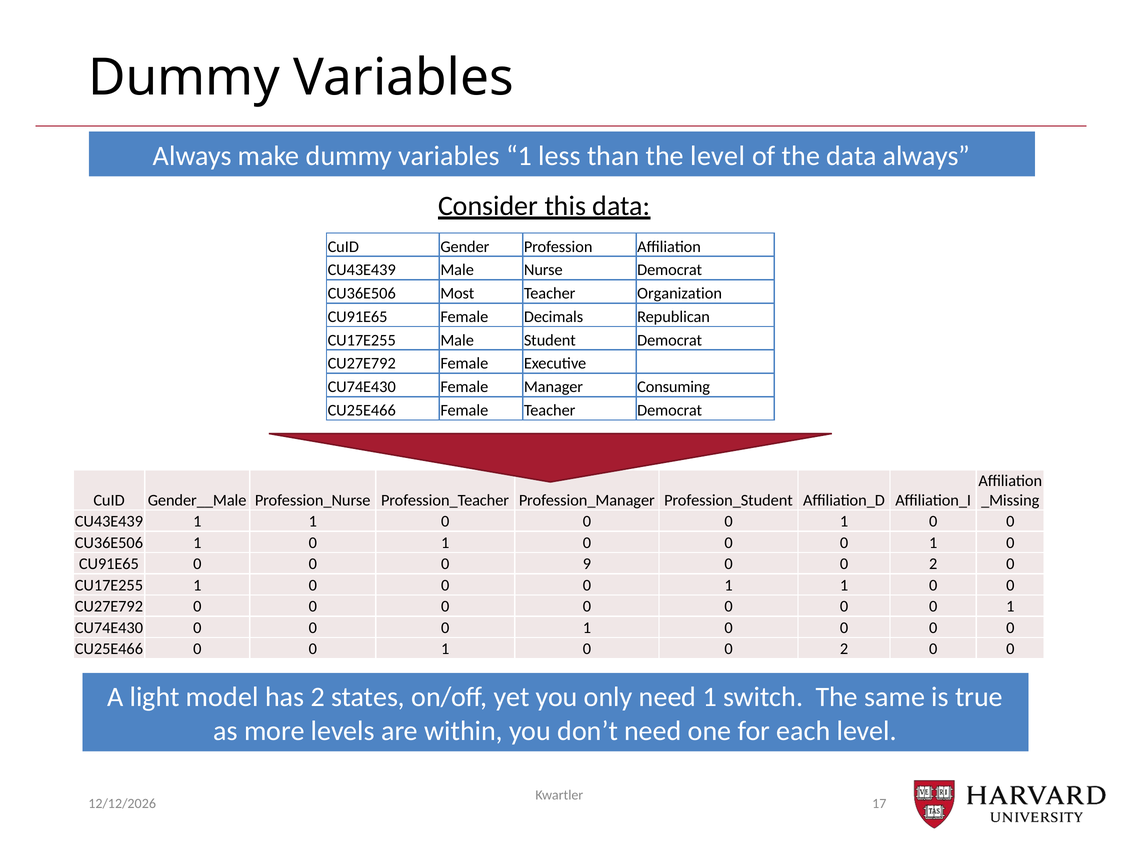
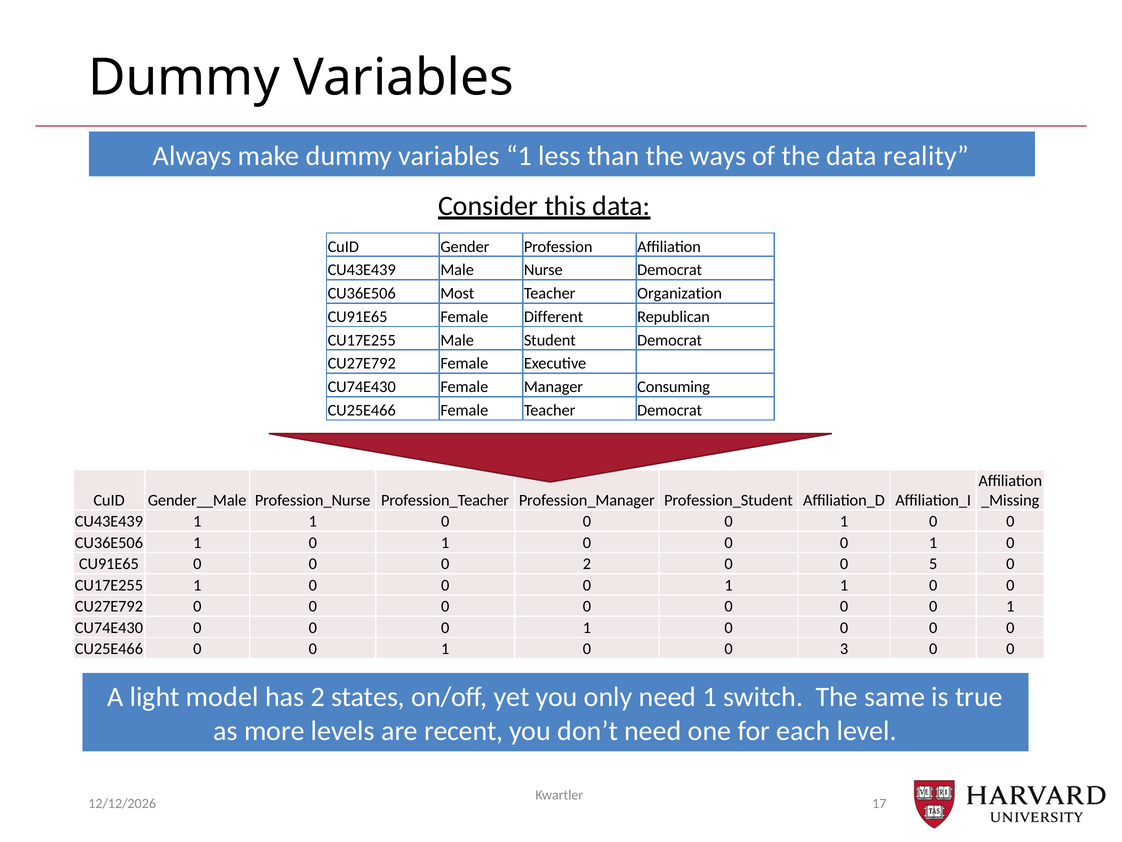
the level: level -> ways
data always: always -> reality
Decimals: Decimals -> Different
0 9: 9 -> 2
2 at (933, 564): 2 -> 5
1 0 0 2: 2 -> 3
within: within -> recent
